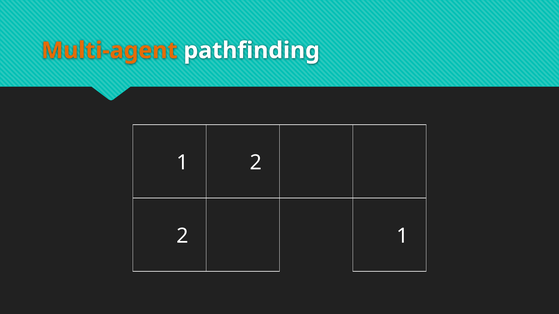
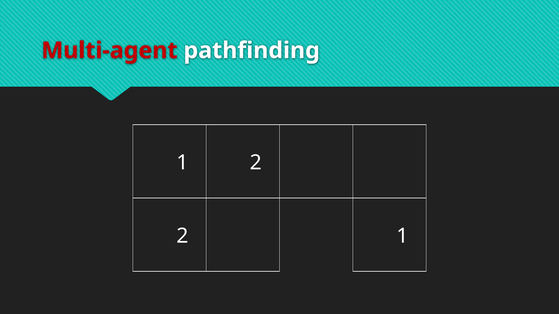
Multi-agent colour: orange -> red
